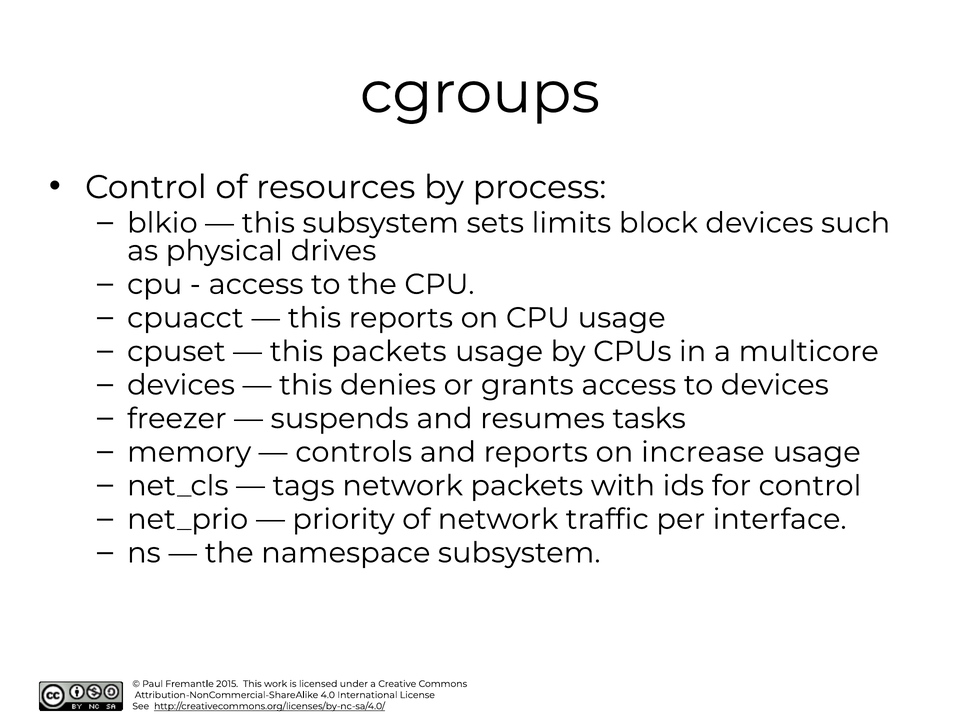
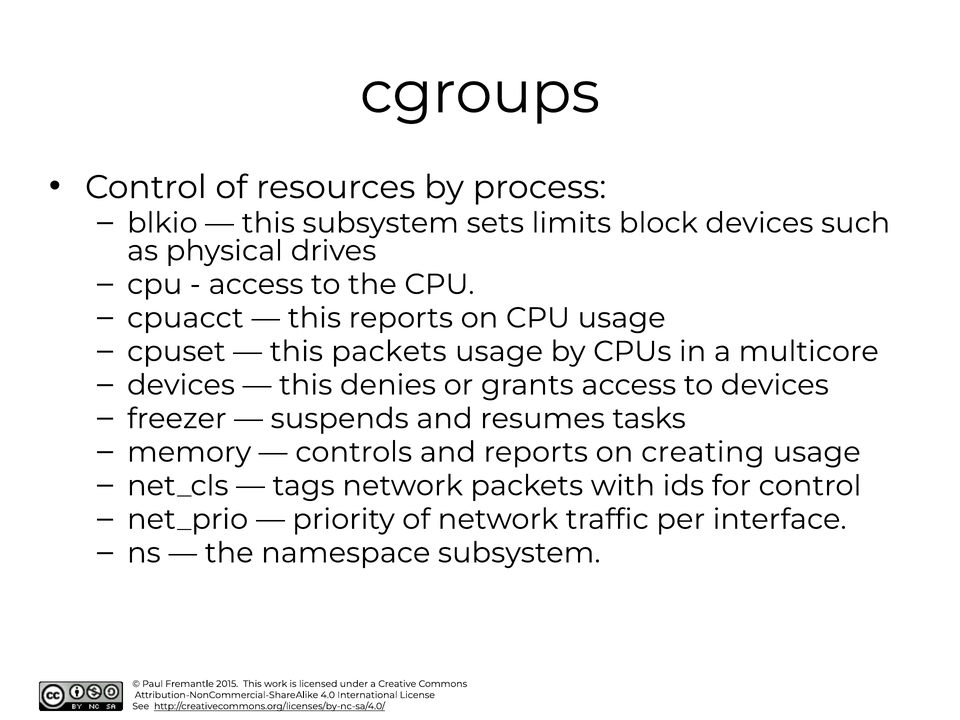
increase: increase -> creating
